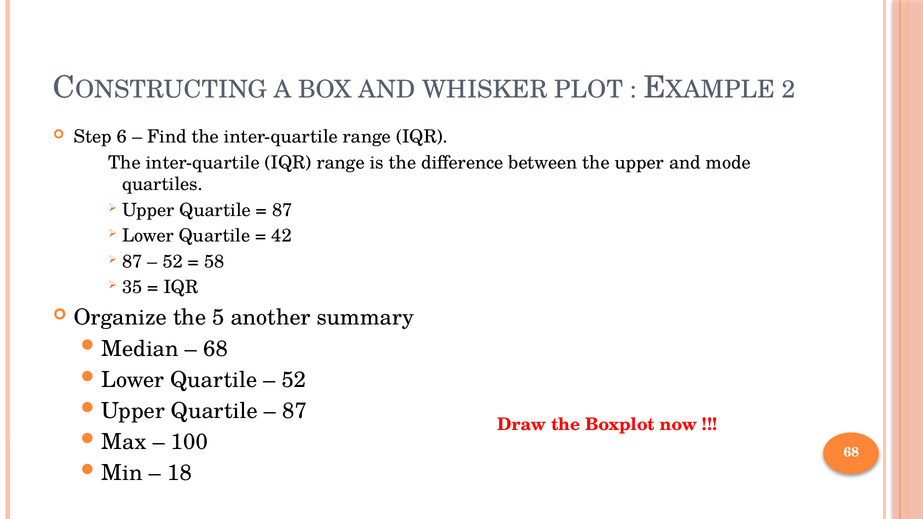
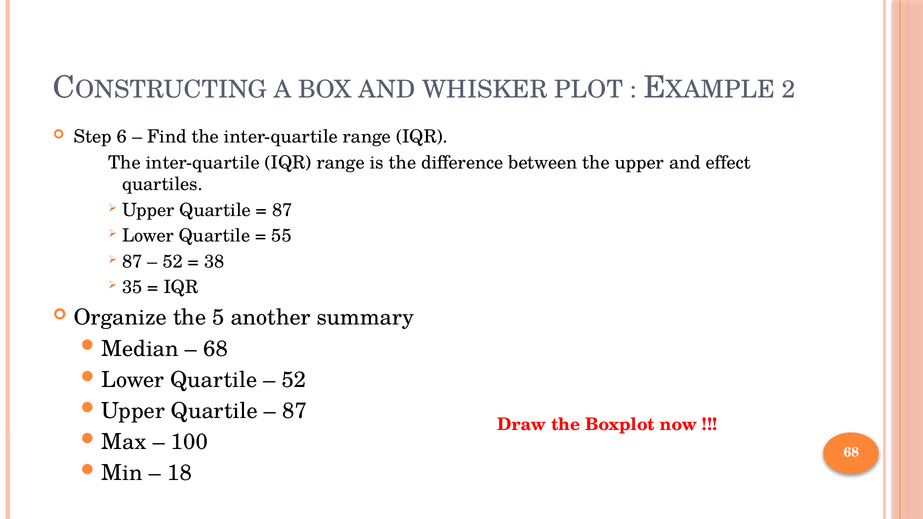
mode: mode -> effect
42: 42 -> 55
58: 58 -> 38
